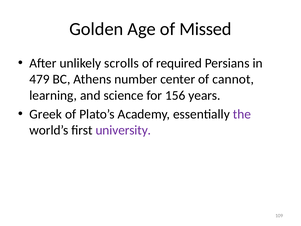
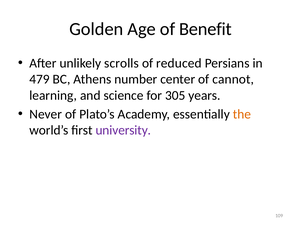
Missed: Missed -> Benefit
required: required -> reduced
156: 156 -> 305
Greek: Greek -> Never
the colour: purple -> orange
